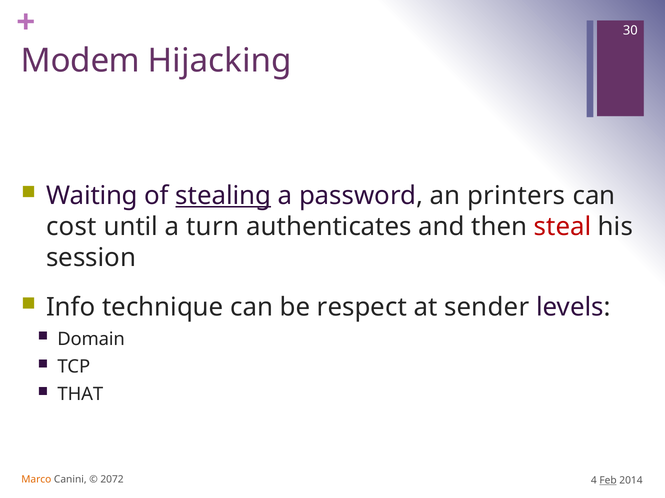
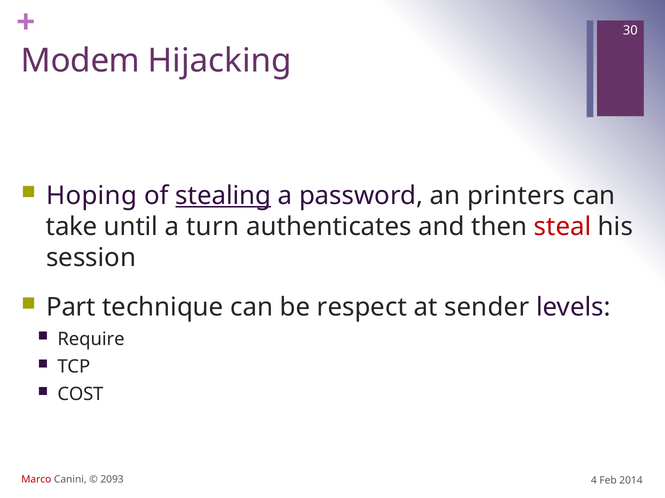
Waiting: Waiting -> Hoping
cost: cost -> take
Info: Info -> Part
Domain: Domain -> Require
THAT: THAT -> COST
Marco colour: orange -> red
2072: 2072 -> 2093
Feb underline: present -> none
